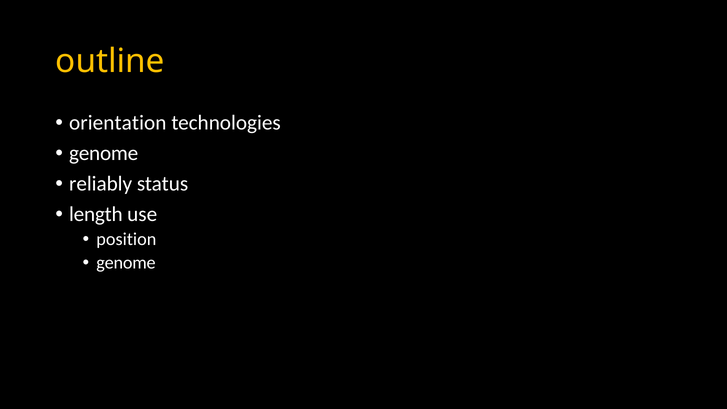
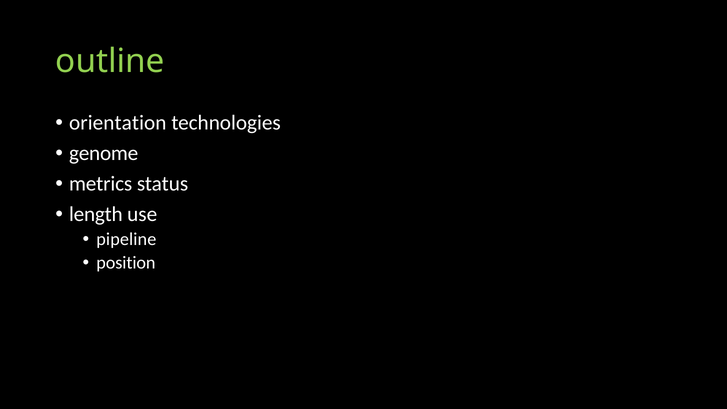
outline colour: yellow -> light green
reliably: reliably -> metrics
position: position -> pipeline
genome at (126, 263): genome -> position
